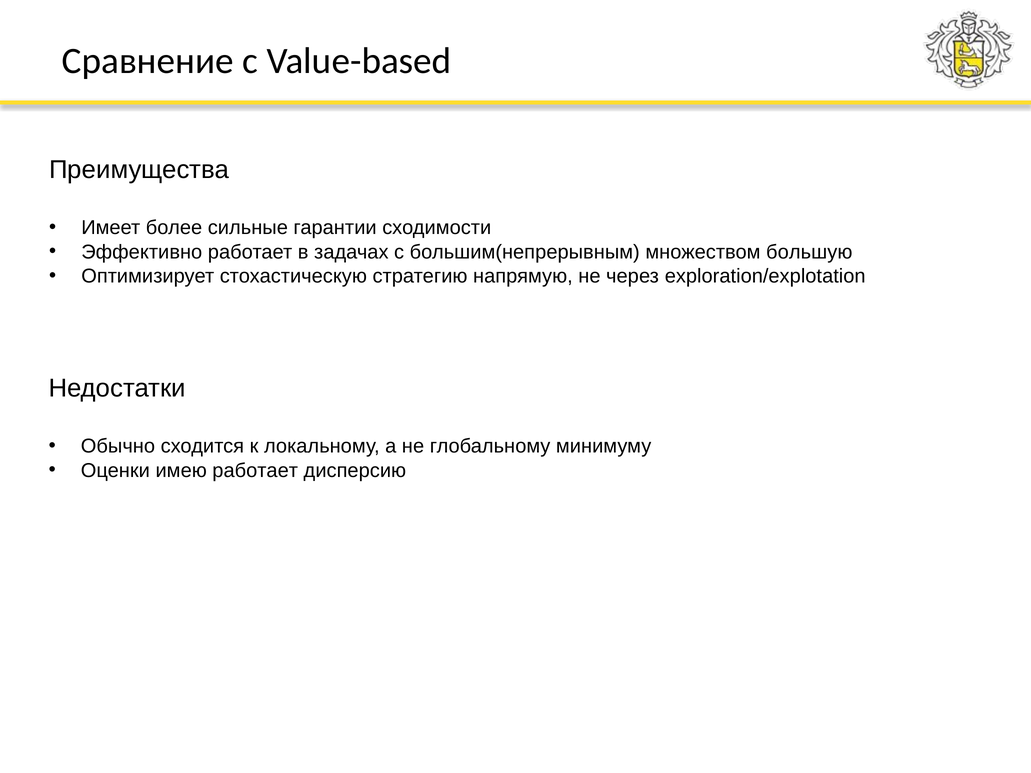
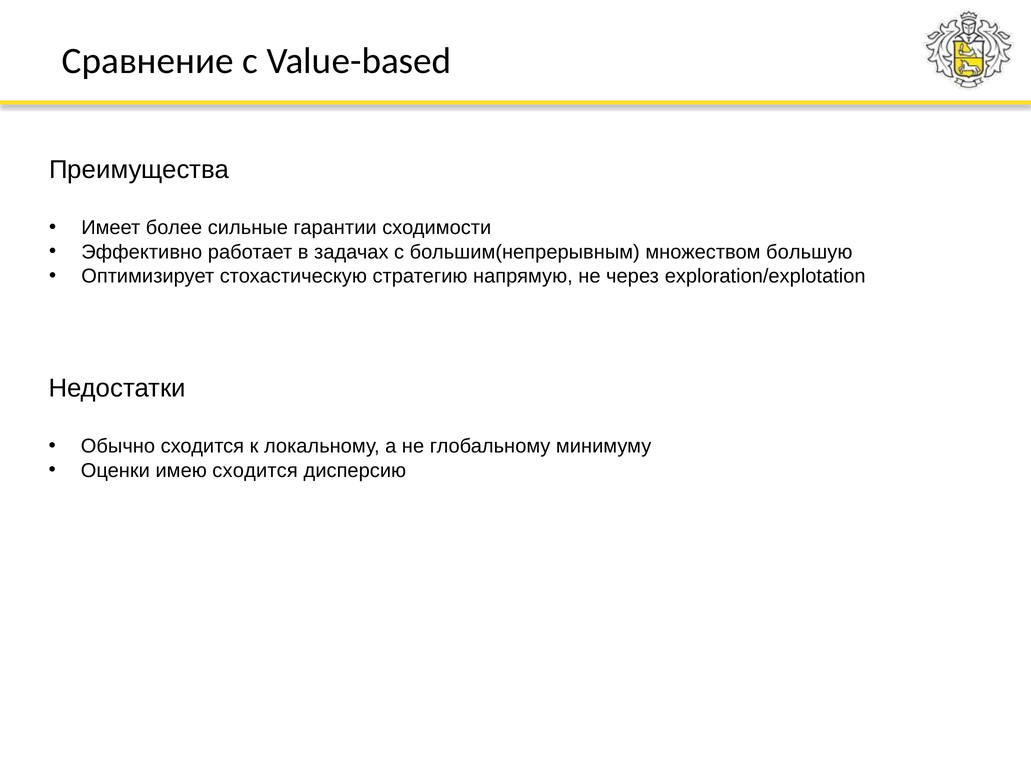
имею работает: работает -> сходится
